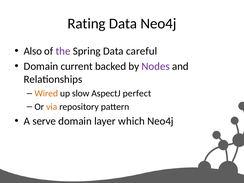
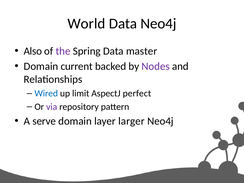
Rating: Rating -> World
careful: careful -> master
Wired colour: orange -> blue
slow: slow -> limit
via colour: orange -> purple
which: which -> larger
